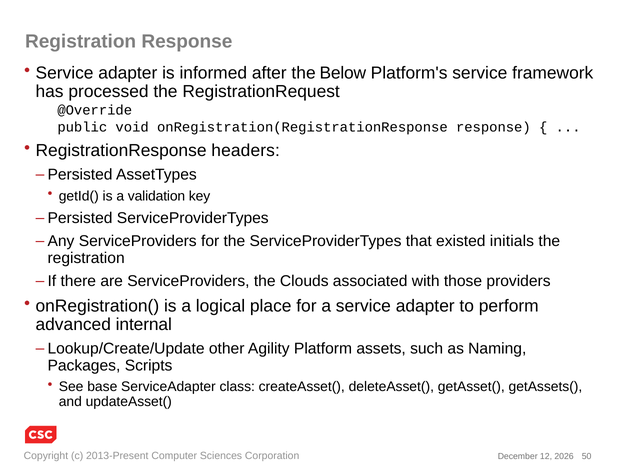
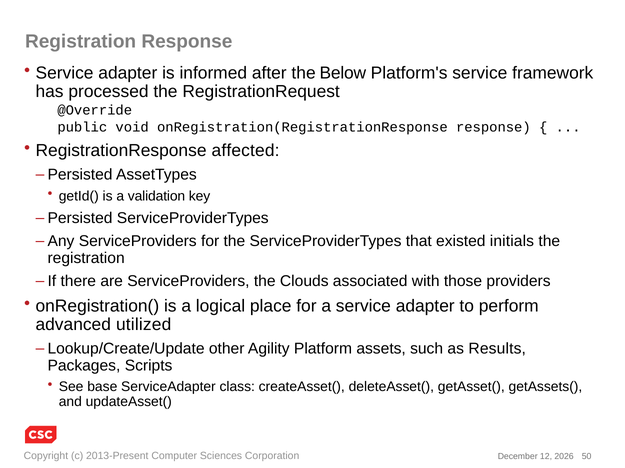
headers: headers -> affected
internal: internal -> utilized
Naming: Naming -> Results
